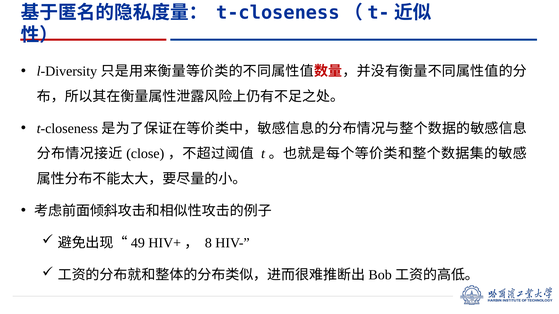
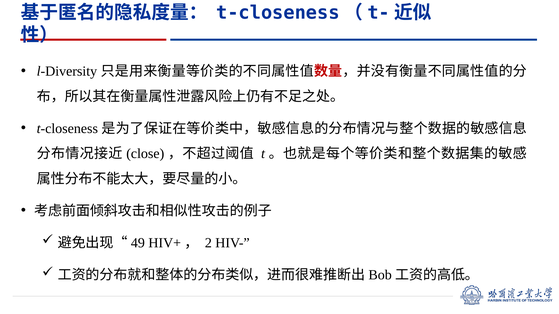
8: 8 -> 2
